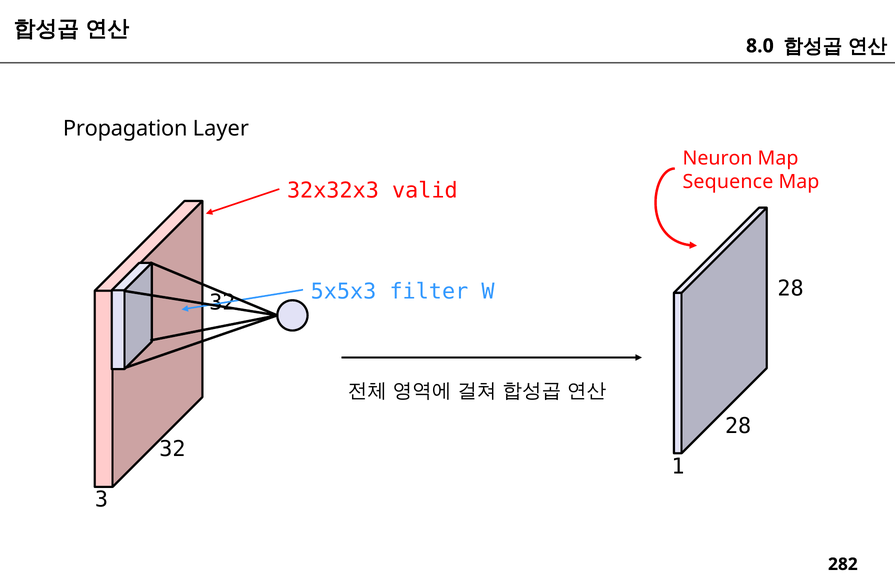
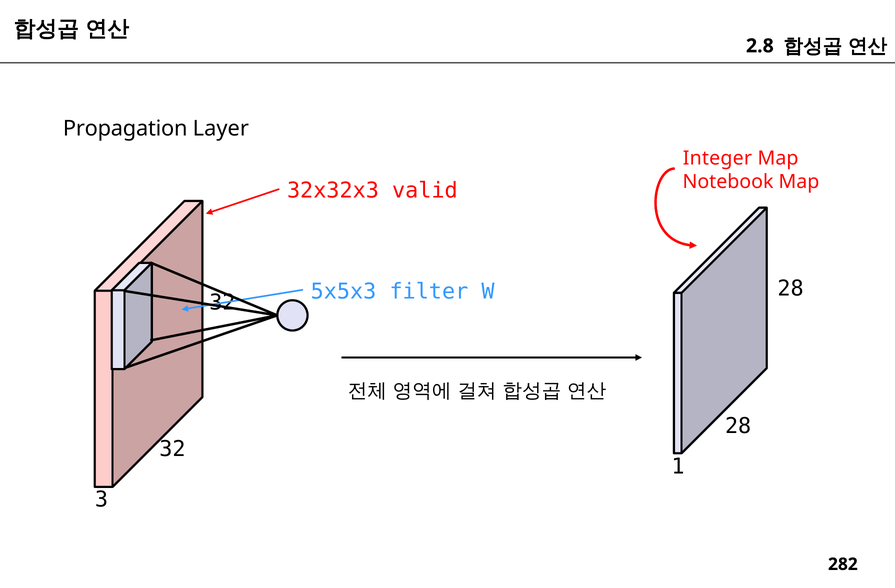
8.0: 8.0 -> 2.8
Neuron: Neuron -> Integer
Sequence: Sequence -> Notebook
